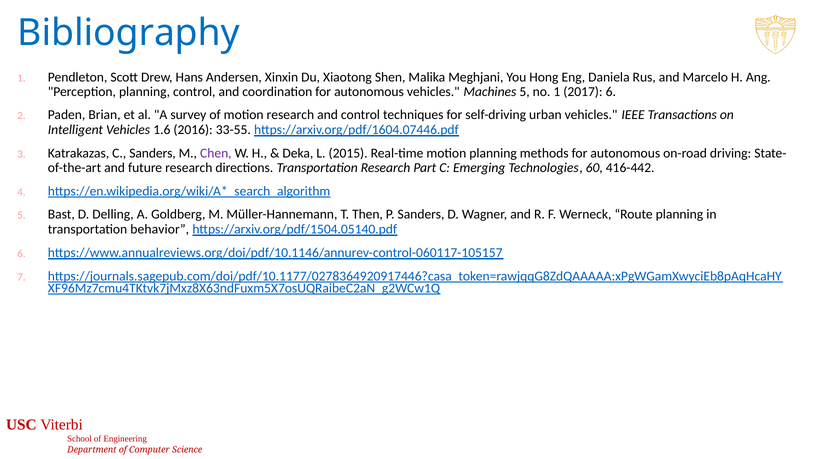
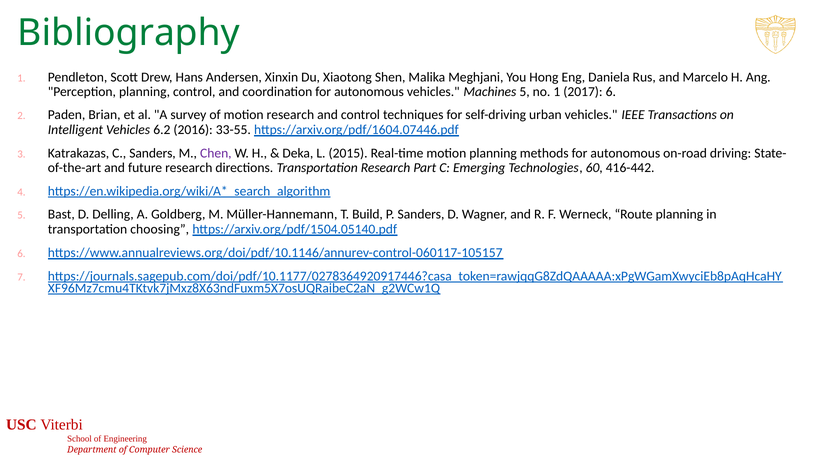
Bibliography colour: blue -> green
1.6: 1.6 -> 6.2
Then: Then -> Build
behavior: behavior -> choosing
